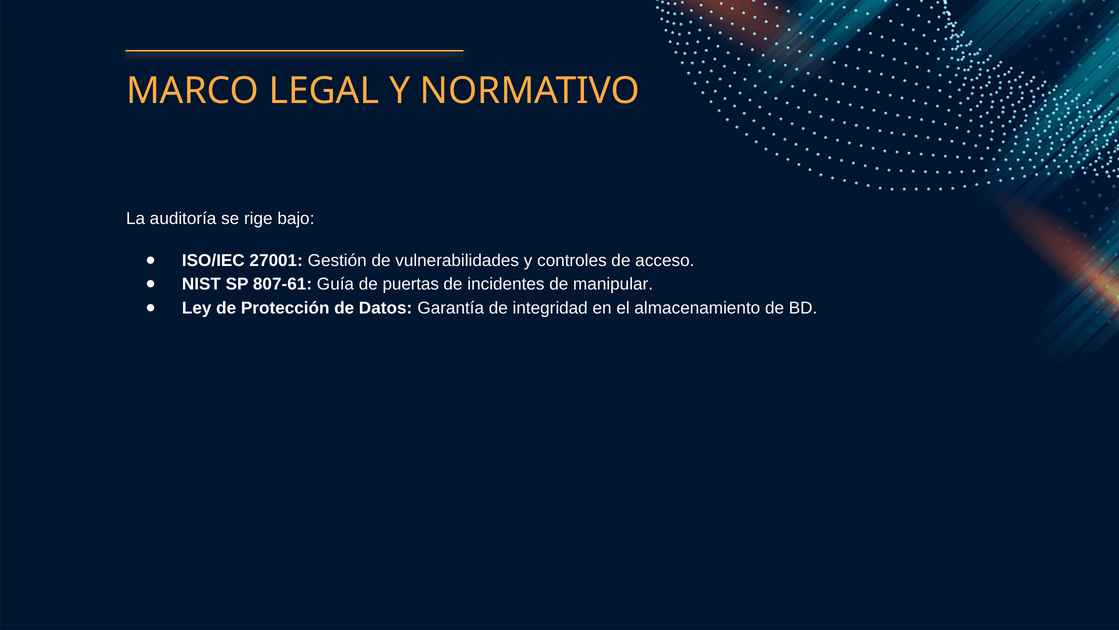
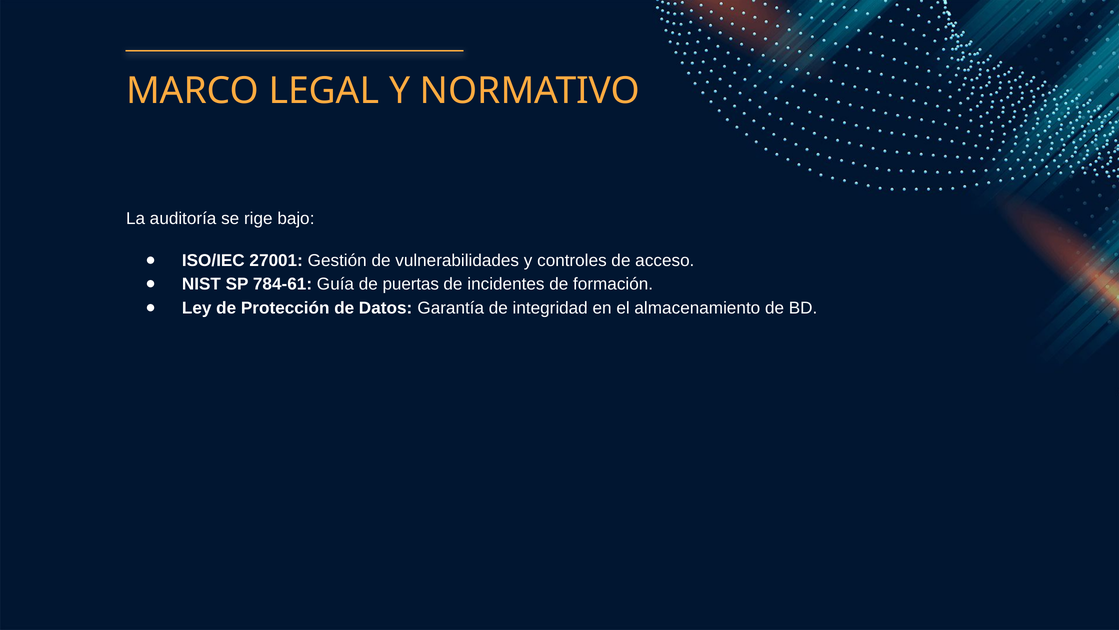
807-61: 807-61 -> 784-61
manipular: manipular -> formación
